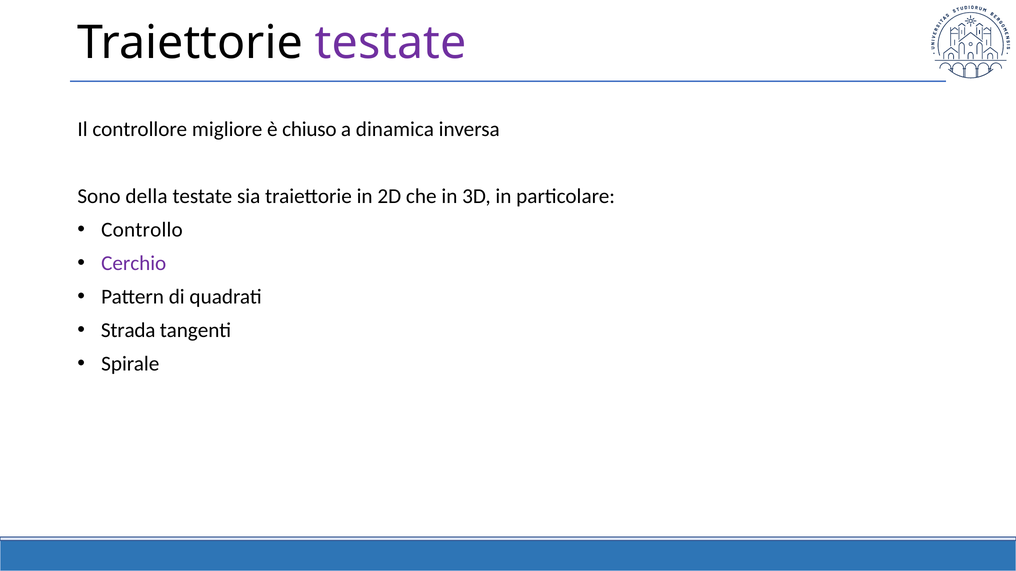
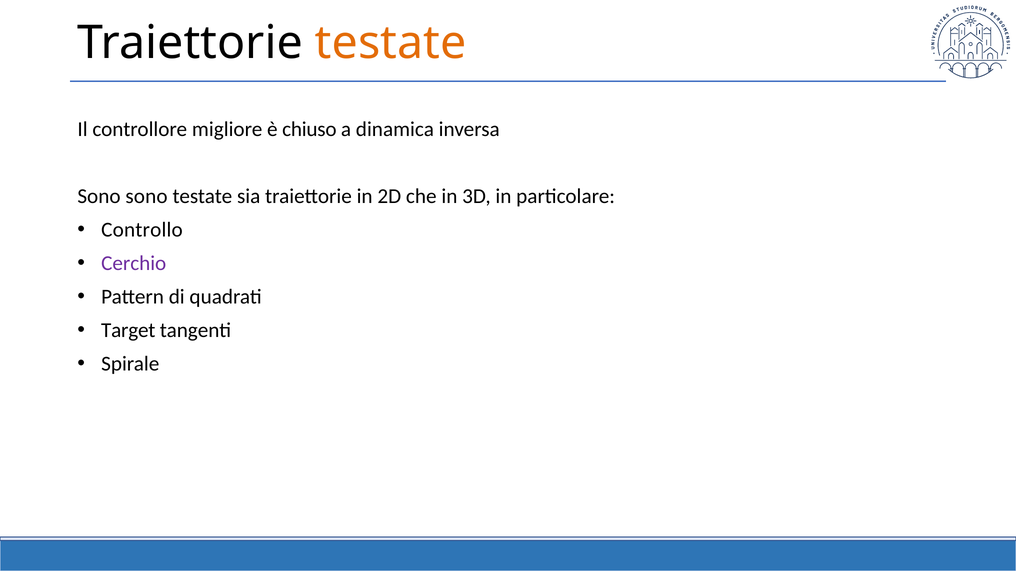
testate at (391, 43) colour: purple -> orange
Sono della: della -> sono
Strada: Strada -> Target
